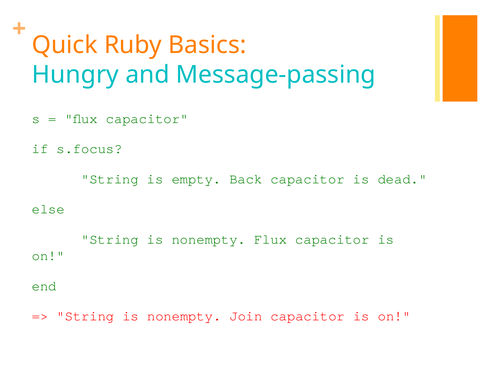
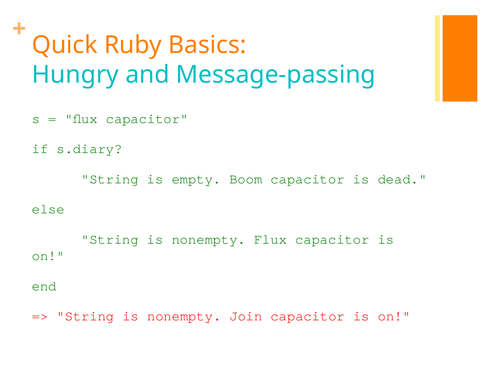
s.focus: s.focus -> s.diary
Back: Back -> Boom
